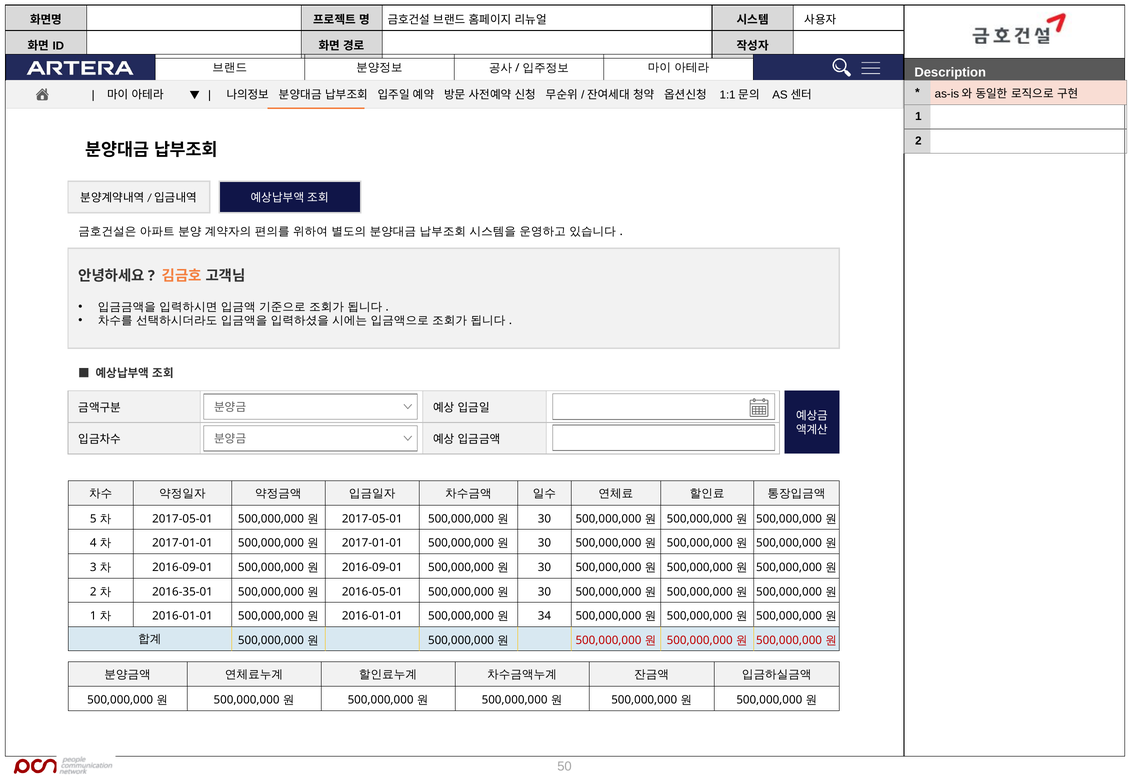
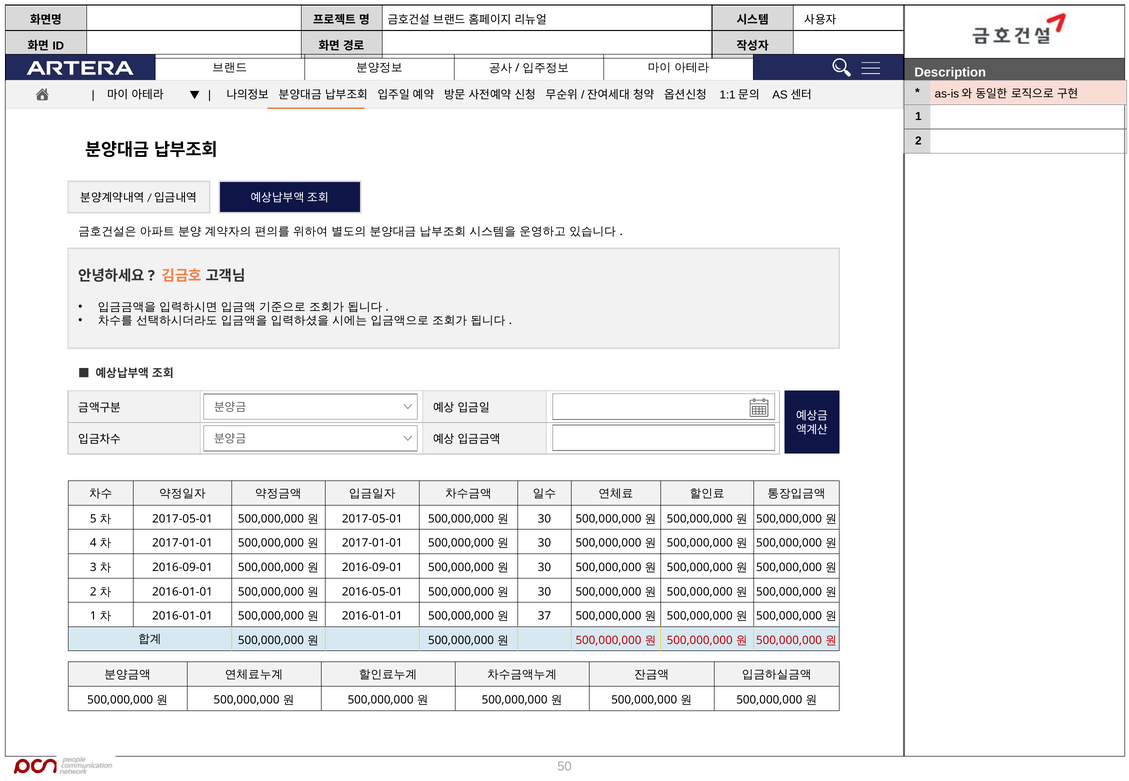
2016-35-01 at (182, 592): 2016-35-01 -> 2016-01-01
34: 34 -> 37
